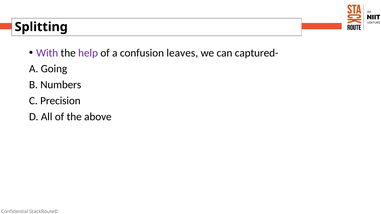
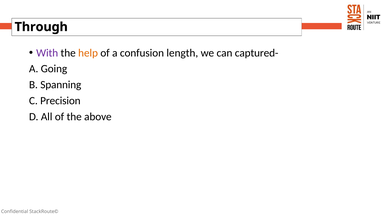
Splitting: Splitting -> Through
help colour: purple -> orange
leaves: leaves -> length
Numbers: Numbers -> Spanning
